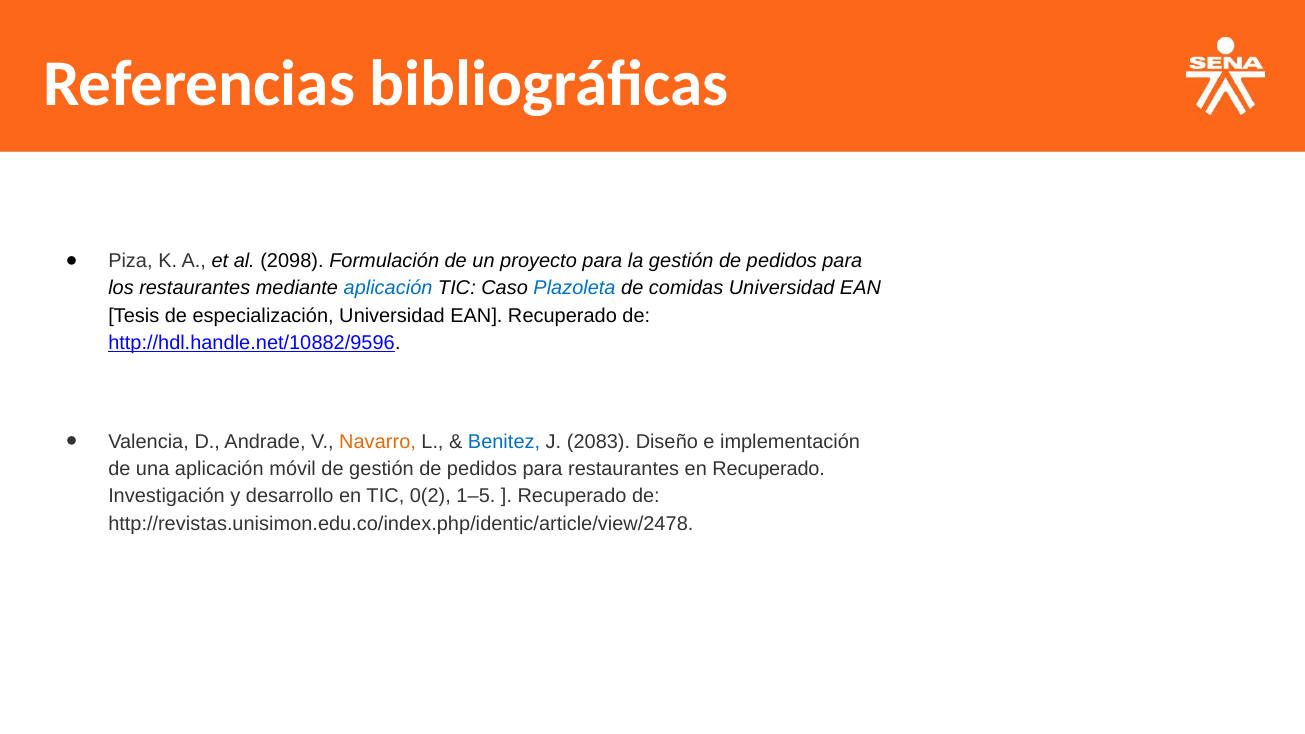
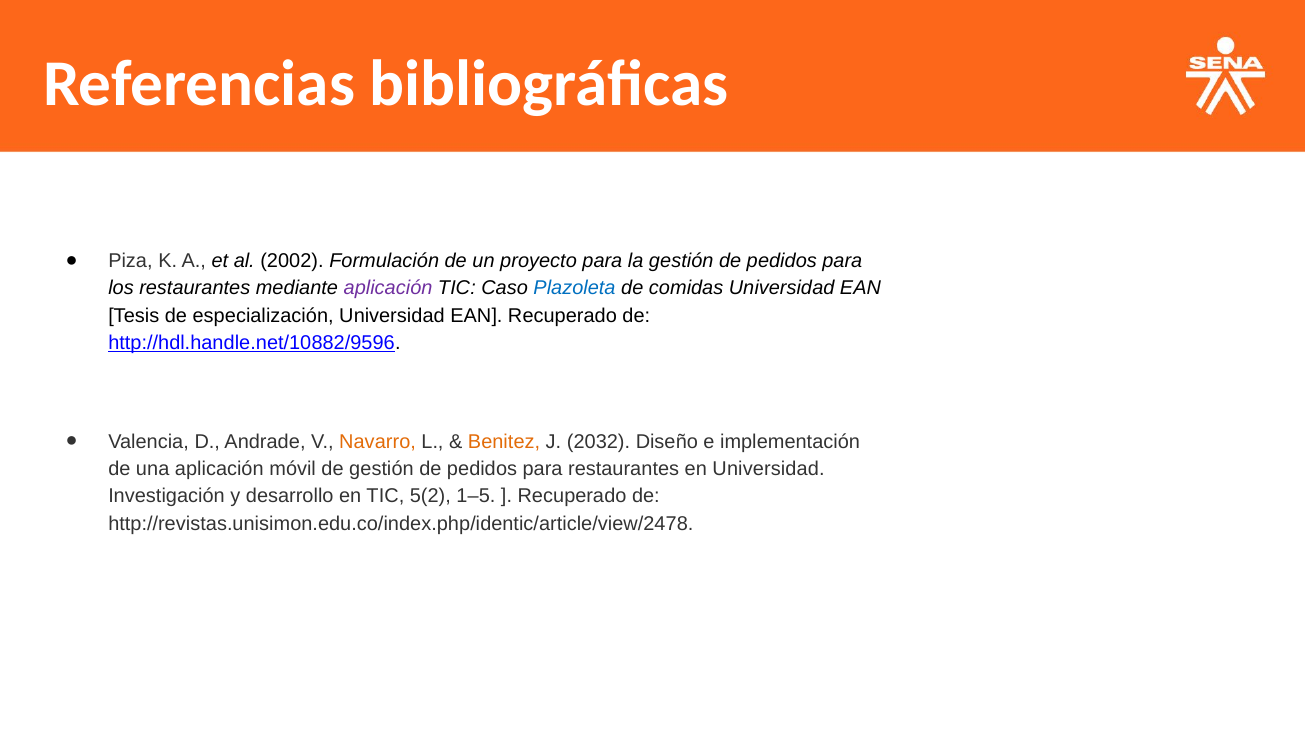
2098: 2098 -> 2002
aplicación at (388, 288) colour: blue -> purple
Benitez colour: blue -> orange
2083: 2083 -> 2032
en Recuperado: Recuperado -> Universidad
0(2: 0(2 -> 5(2
